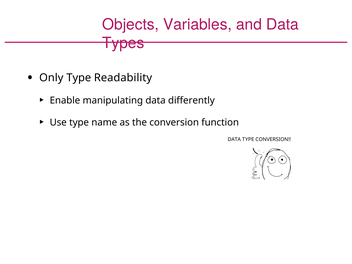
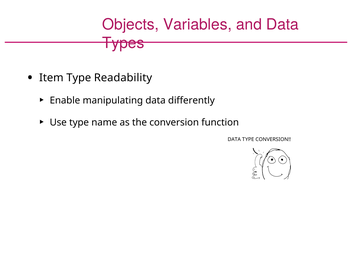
Only: Only -> Item
